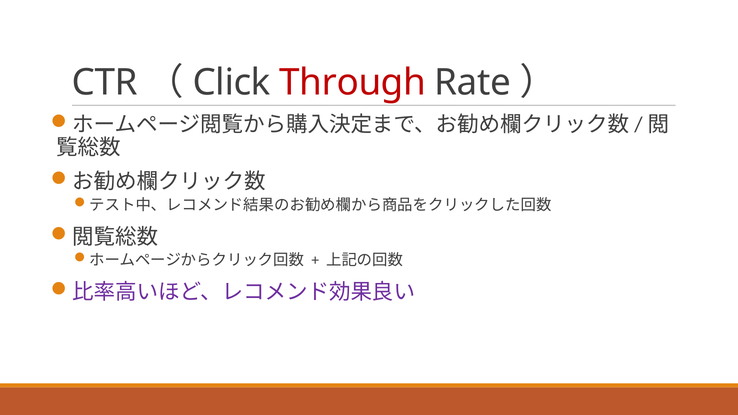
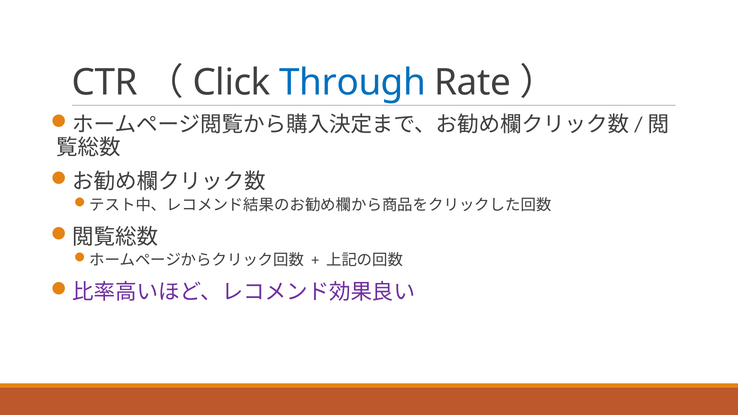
Through colour: red -> blue
